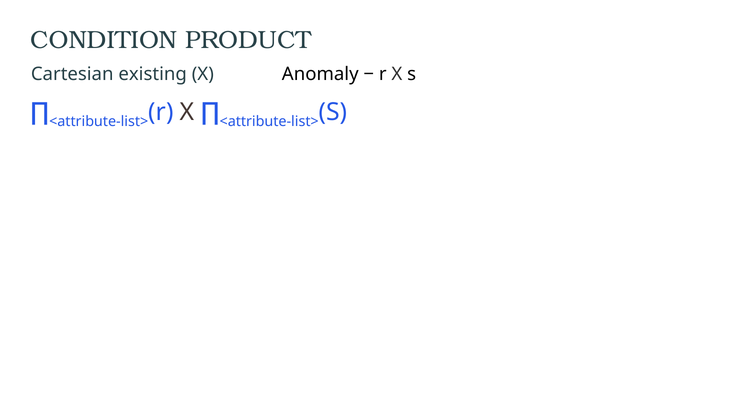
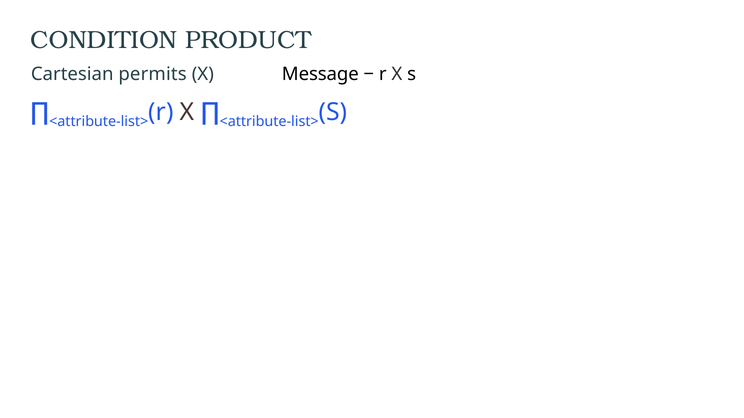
existing: existing -> permits
Anomaly: Anomaly -> Message
